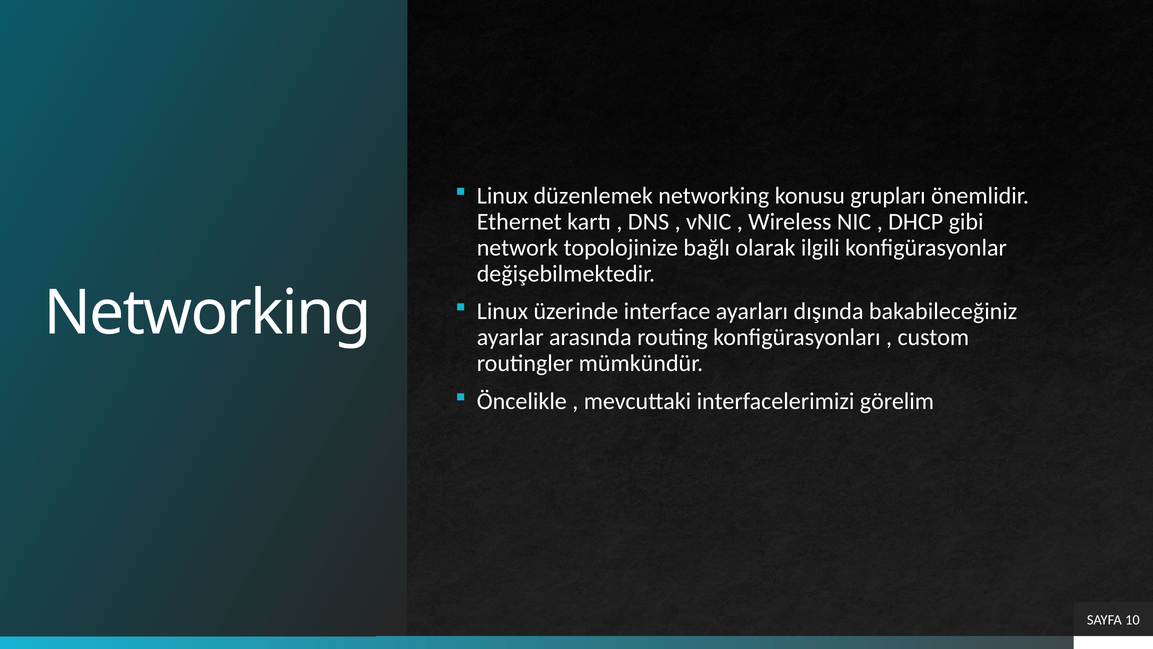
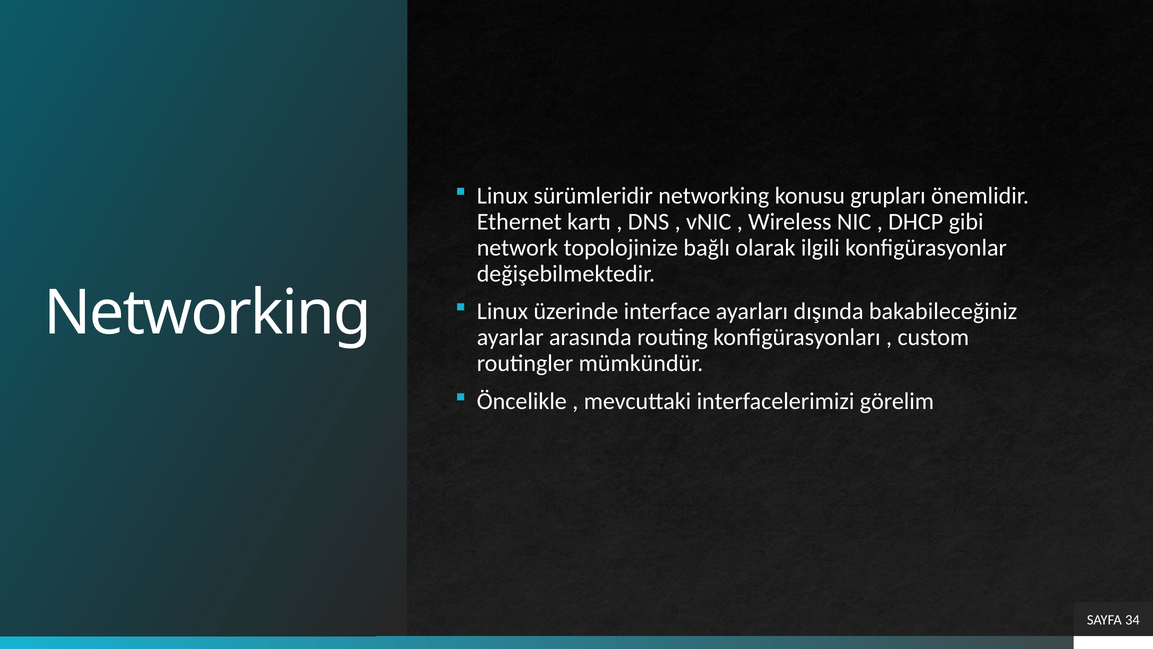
düzenlemek: düzenlemek -> sürümleridir
10: 10 -> 34
